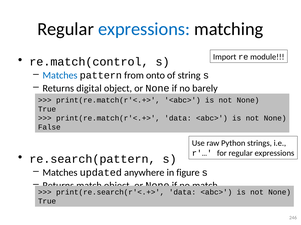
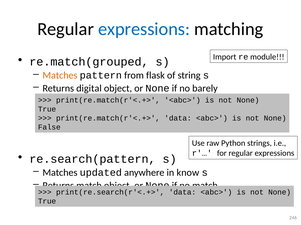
re.match(control: re.match(control -> re.match(grouped
Matches at (60, 76) colour: blue -> orange
onto: onto -> flask
figure: figure -> know
